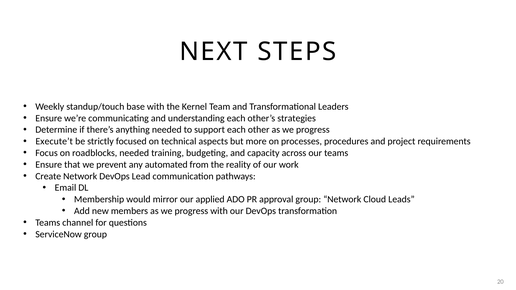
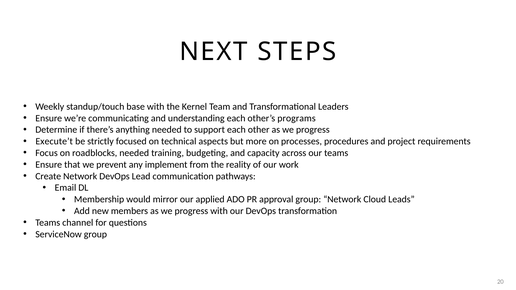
strategies: strategies -> programs
automated: automated -> implement
